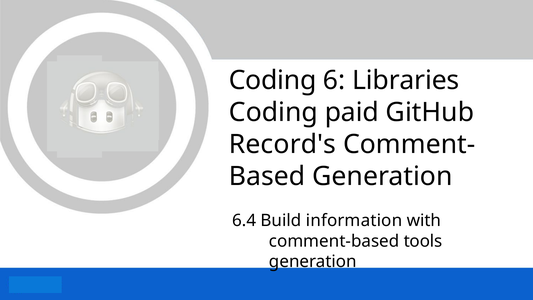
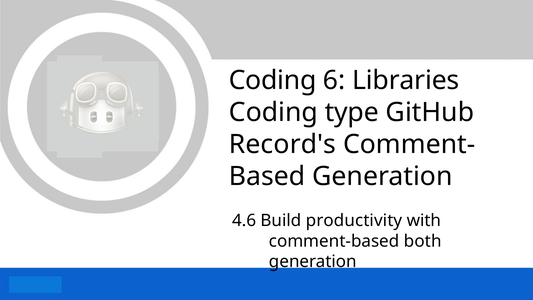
paid: paid -> type
6.4: 6.4 -> 4.6
information: information -> productivity
tools: tools -> both
